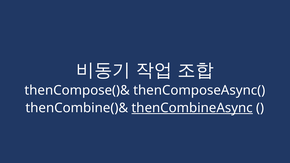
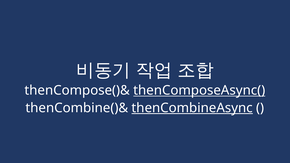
thenComposeAsync( underline: none -> present
